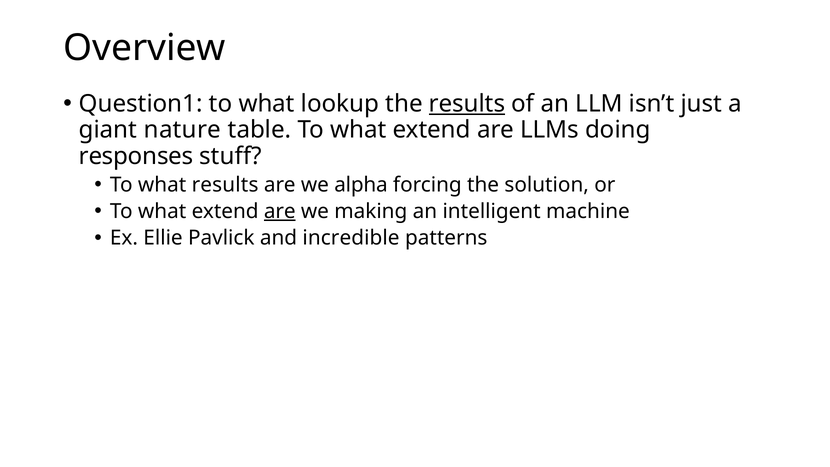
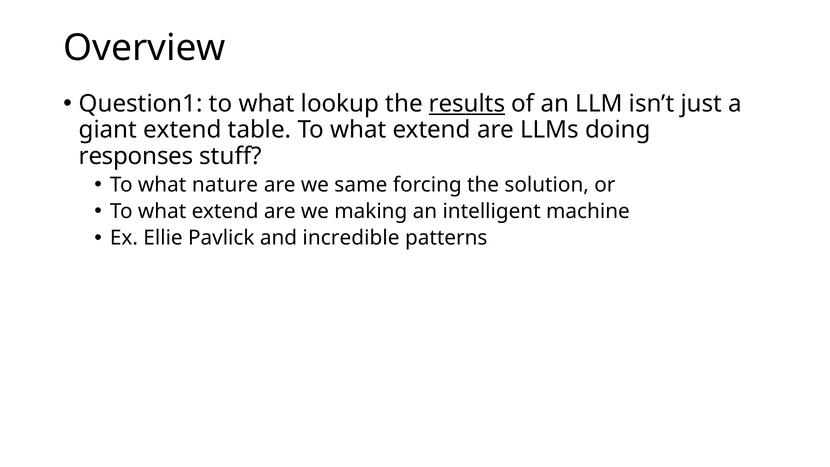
giant nature: nature -> extend
what results: results -> nature
alpha: alpha -> same
are at (280, 211) underline: present -> none
